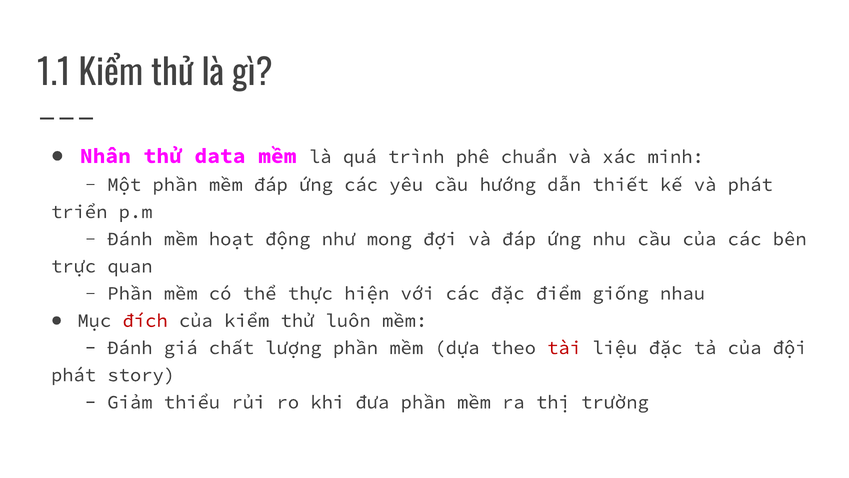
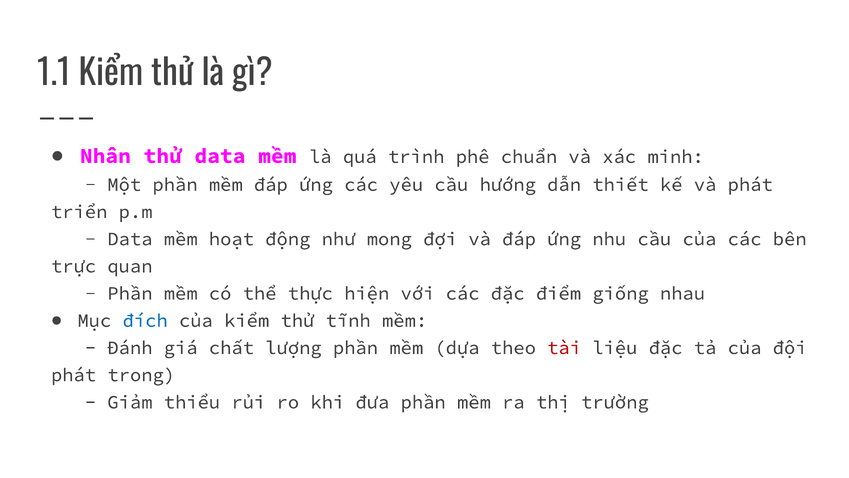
Đánh at (130, 239): Đánh -> Data
đích colour: red -> blue
luôn: luôn -> tĩnh
story: story -> trong
